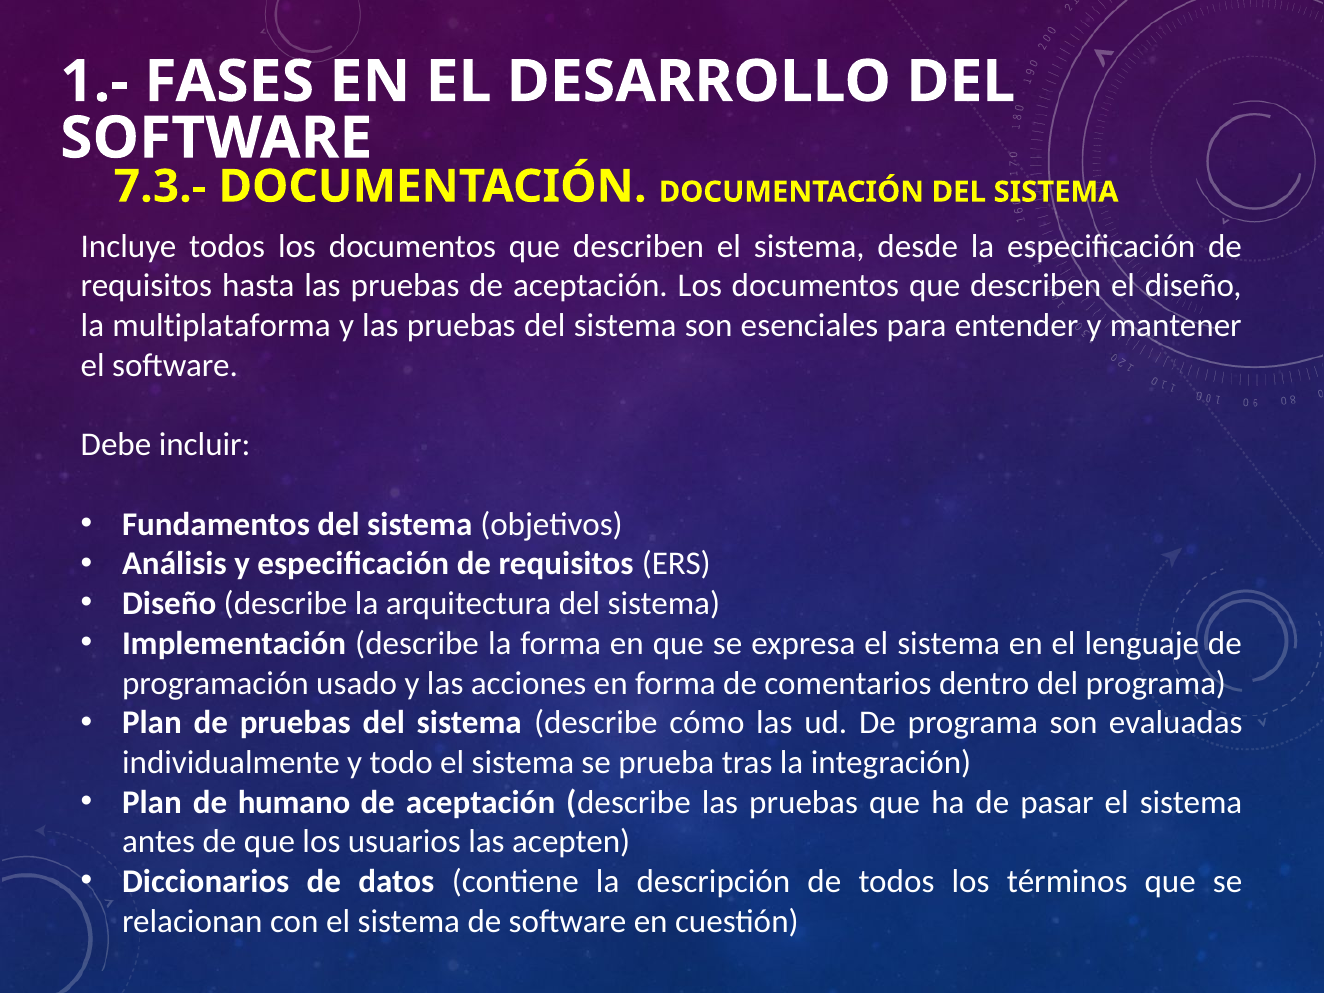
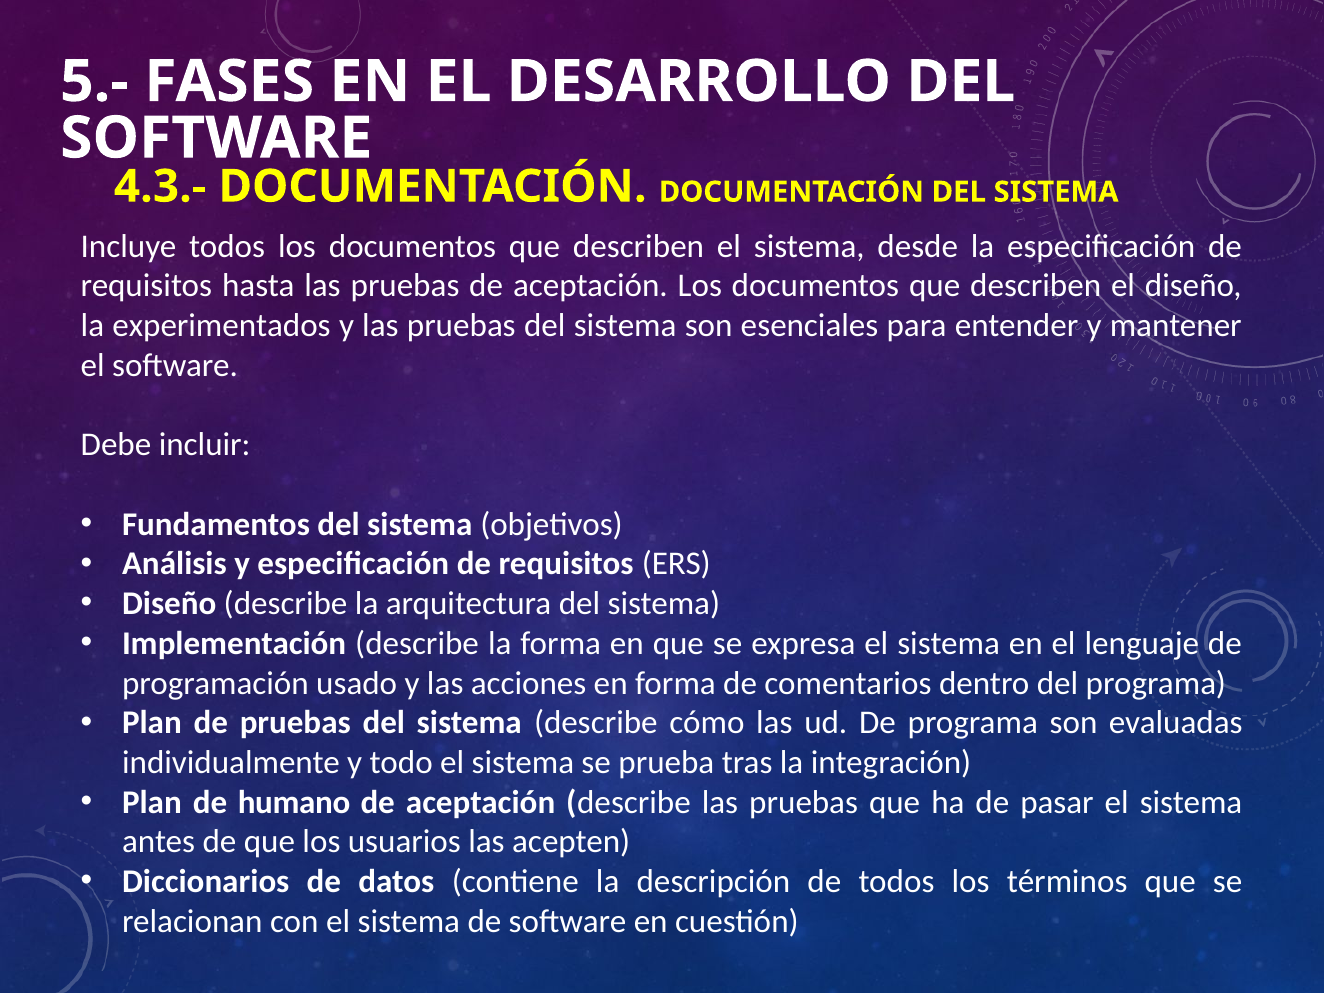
1.-: 1.- -> 5.-
7.3.-: 7.3.- -> 4.3.-
multiplataforma: multiplataforma -> experimentados
